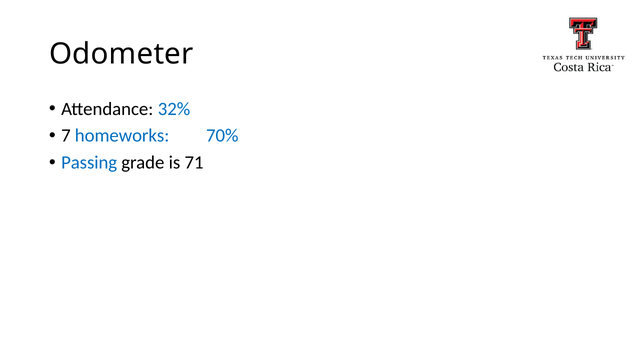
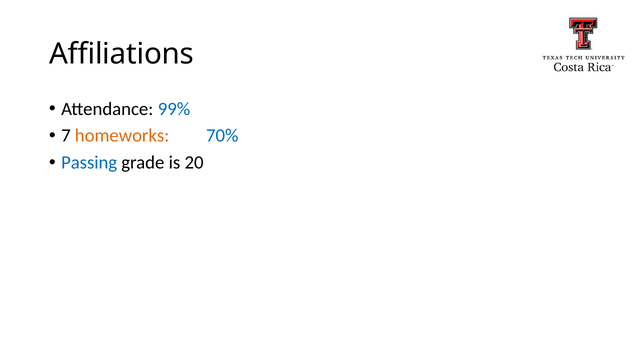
Odometer: Odometer -> Affiliations
32%: 32% -> 99%
homeworks colour: blue -> orange
71: 71 -> 20
